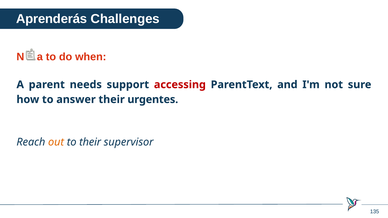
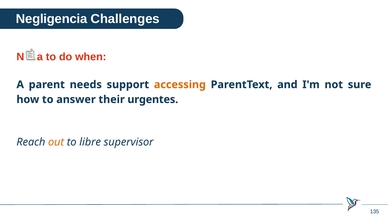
Aprenderás: Aprenderás -> Negligencia
accessing colour: red -> orange
to their: their -> libre
